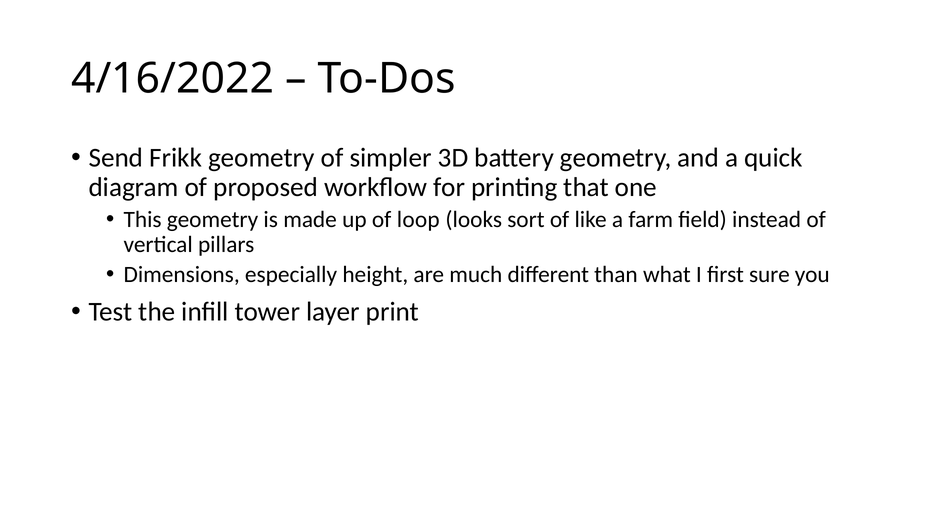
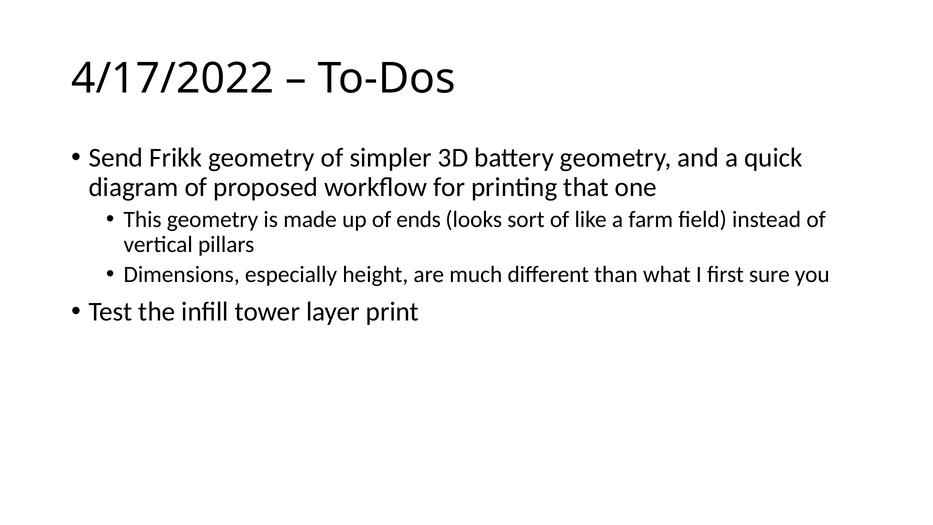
4/16/2022: 4/16/2022 -> 4/17/2022
loop: loop -> ends
